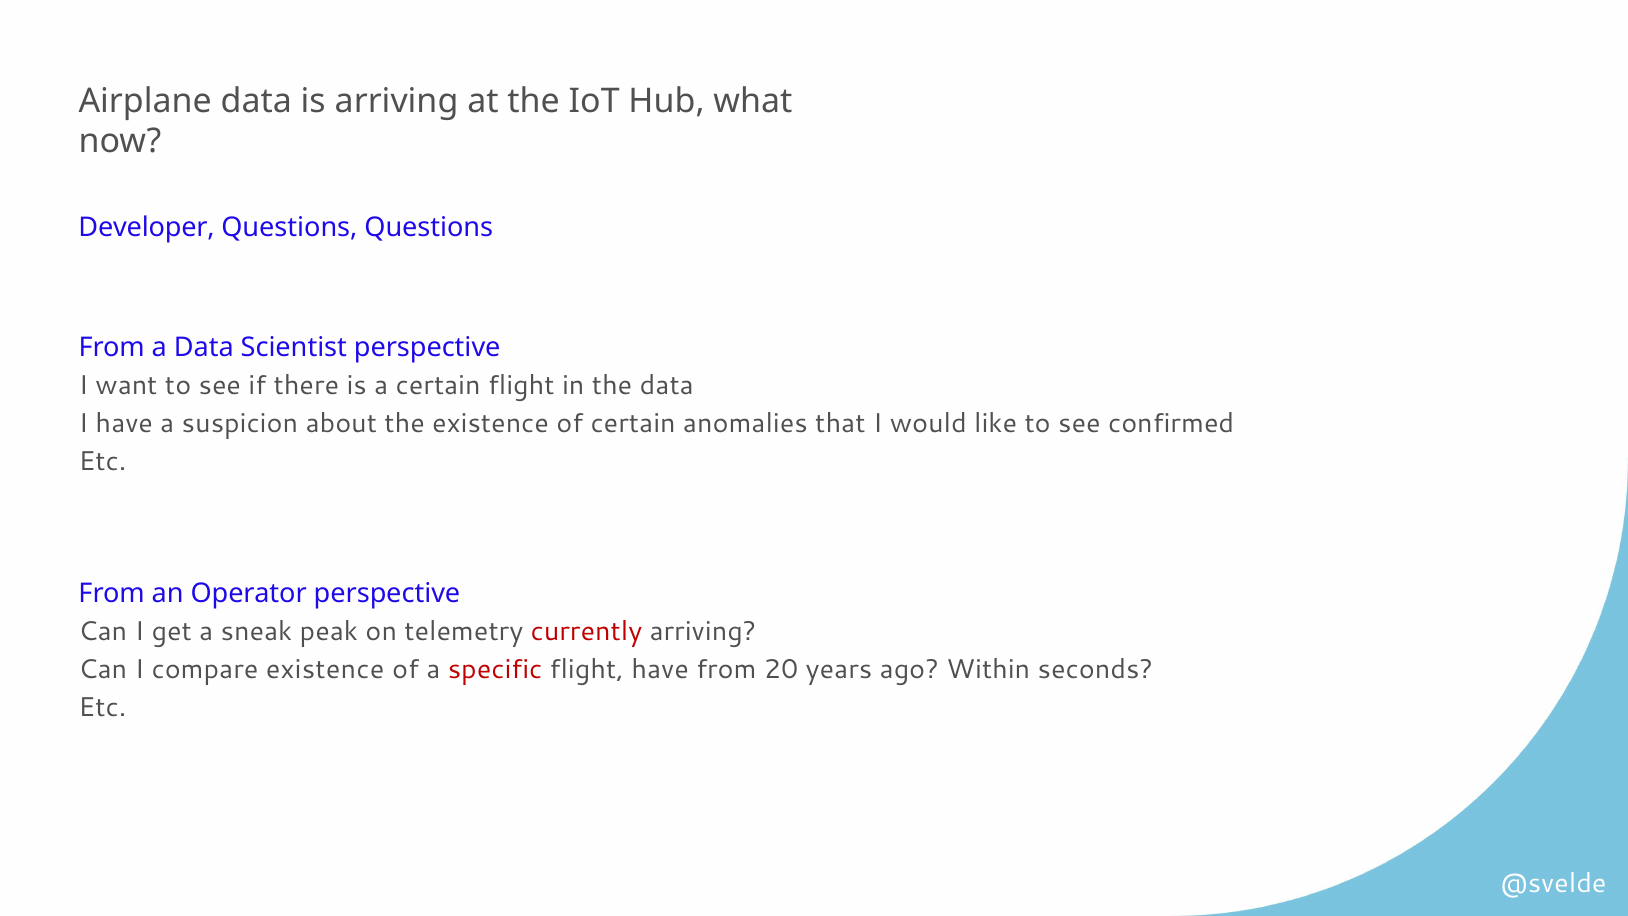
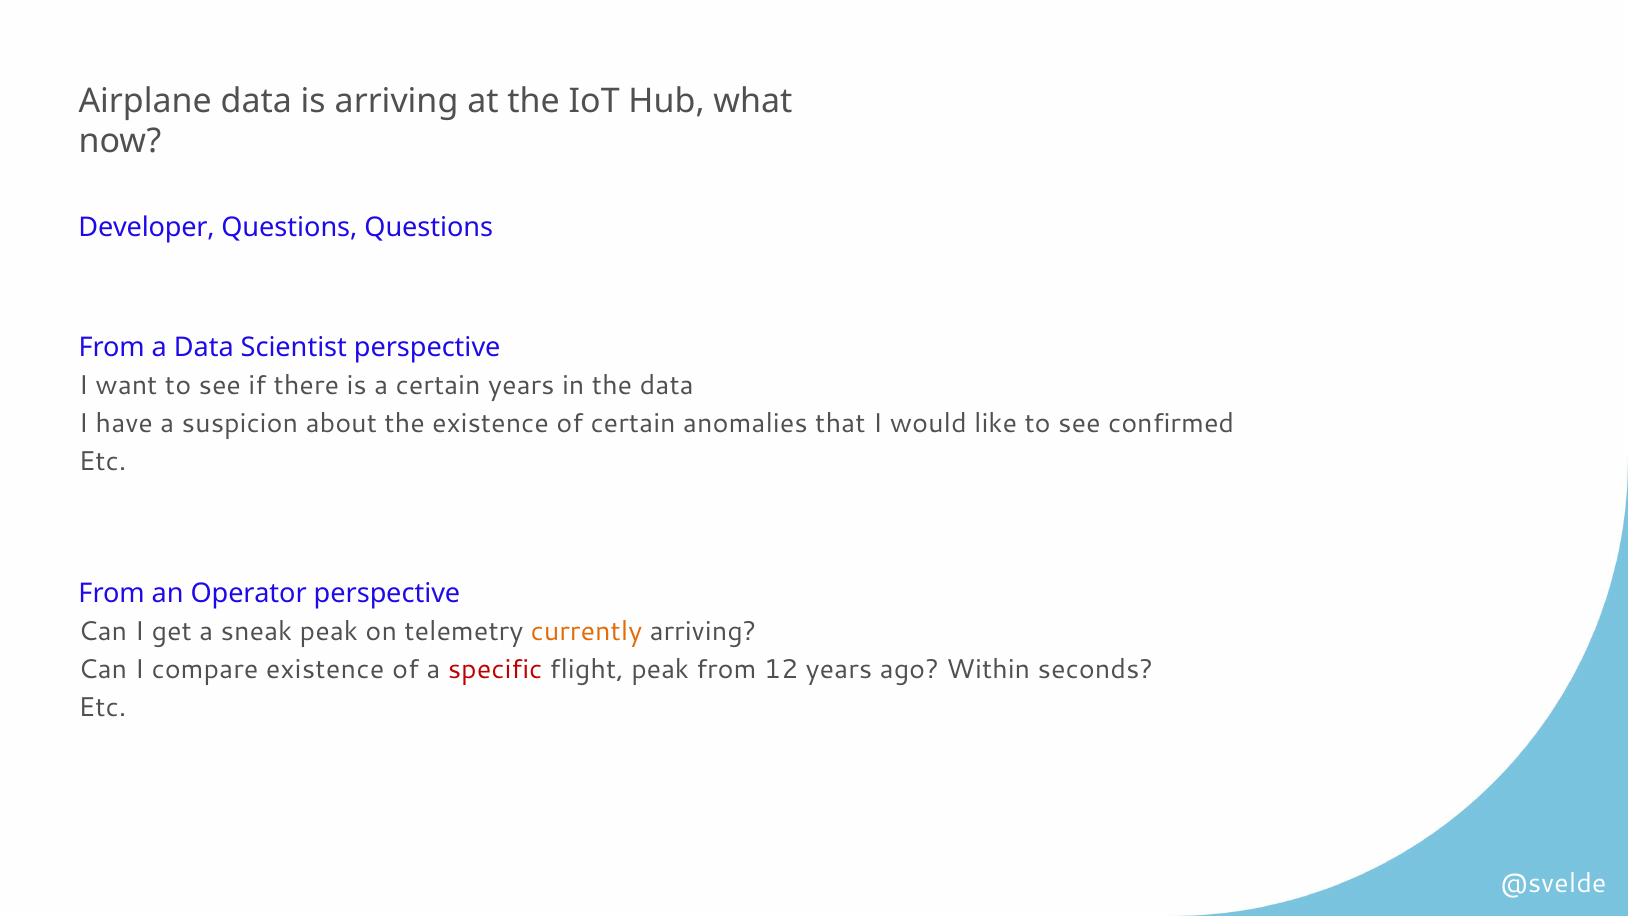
certain flight: flight -> years
currently colour: red -> orange
flight have: have -> peak
20: 20 -> 12
